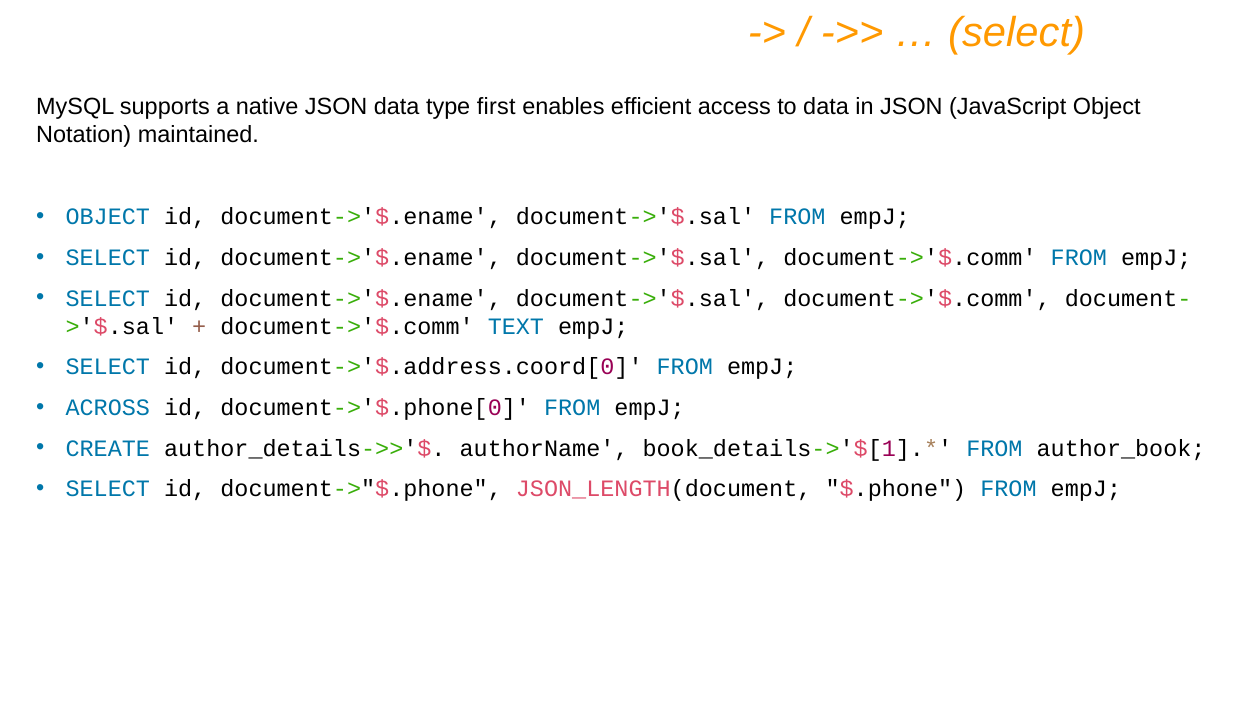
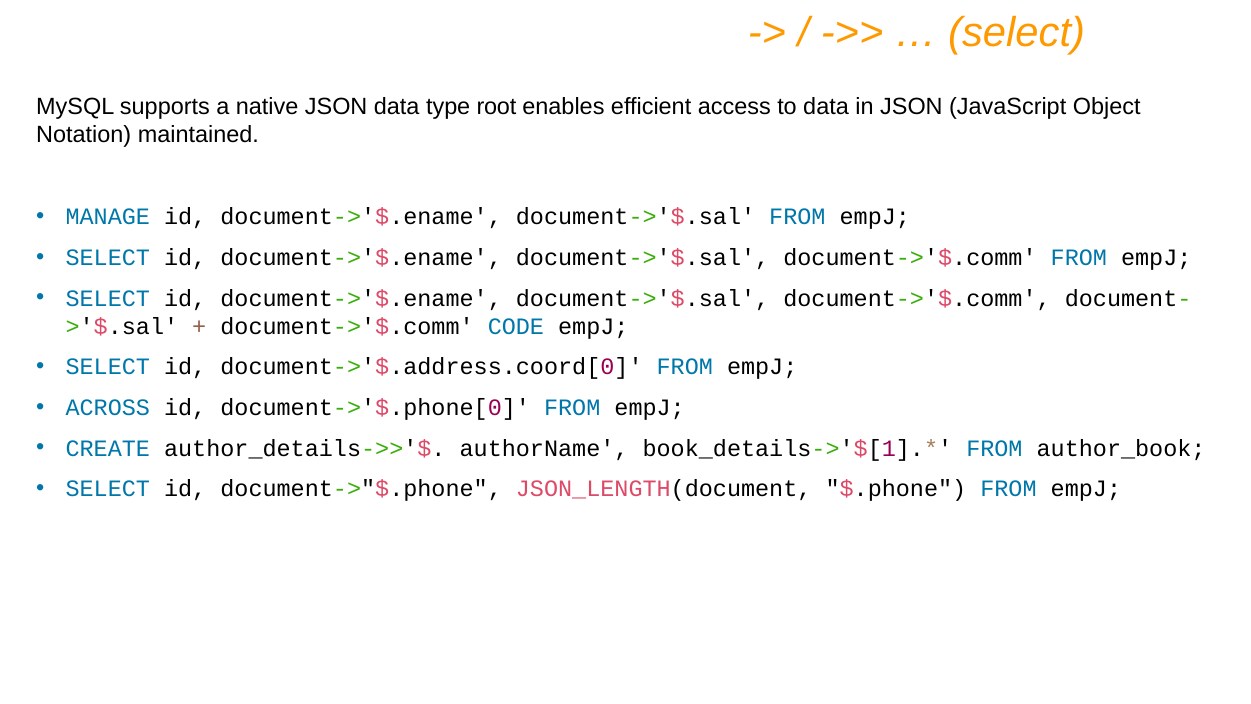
first: first -> root
OBJECT at (108, 217): OBJECT -> MANAGE
TEXT: TEXT -> CODE
